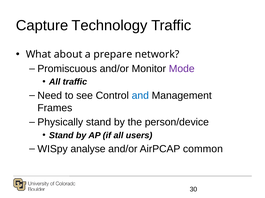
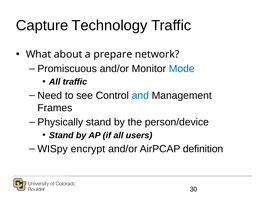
Mode colour: purple -> blue
analyse: analyse -> encrypt
common: common -> definition
